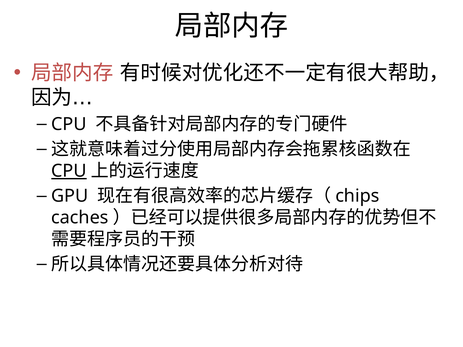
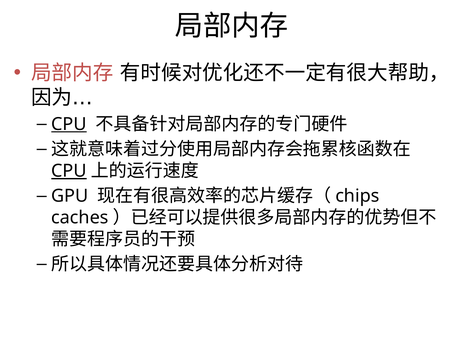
CPU at (69, 124) underline: none -> present
